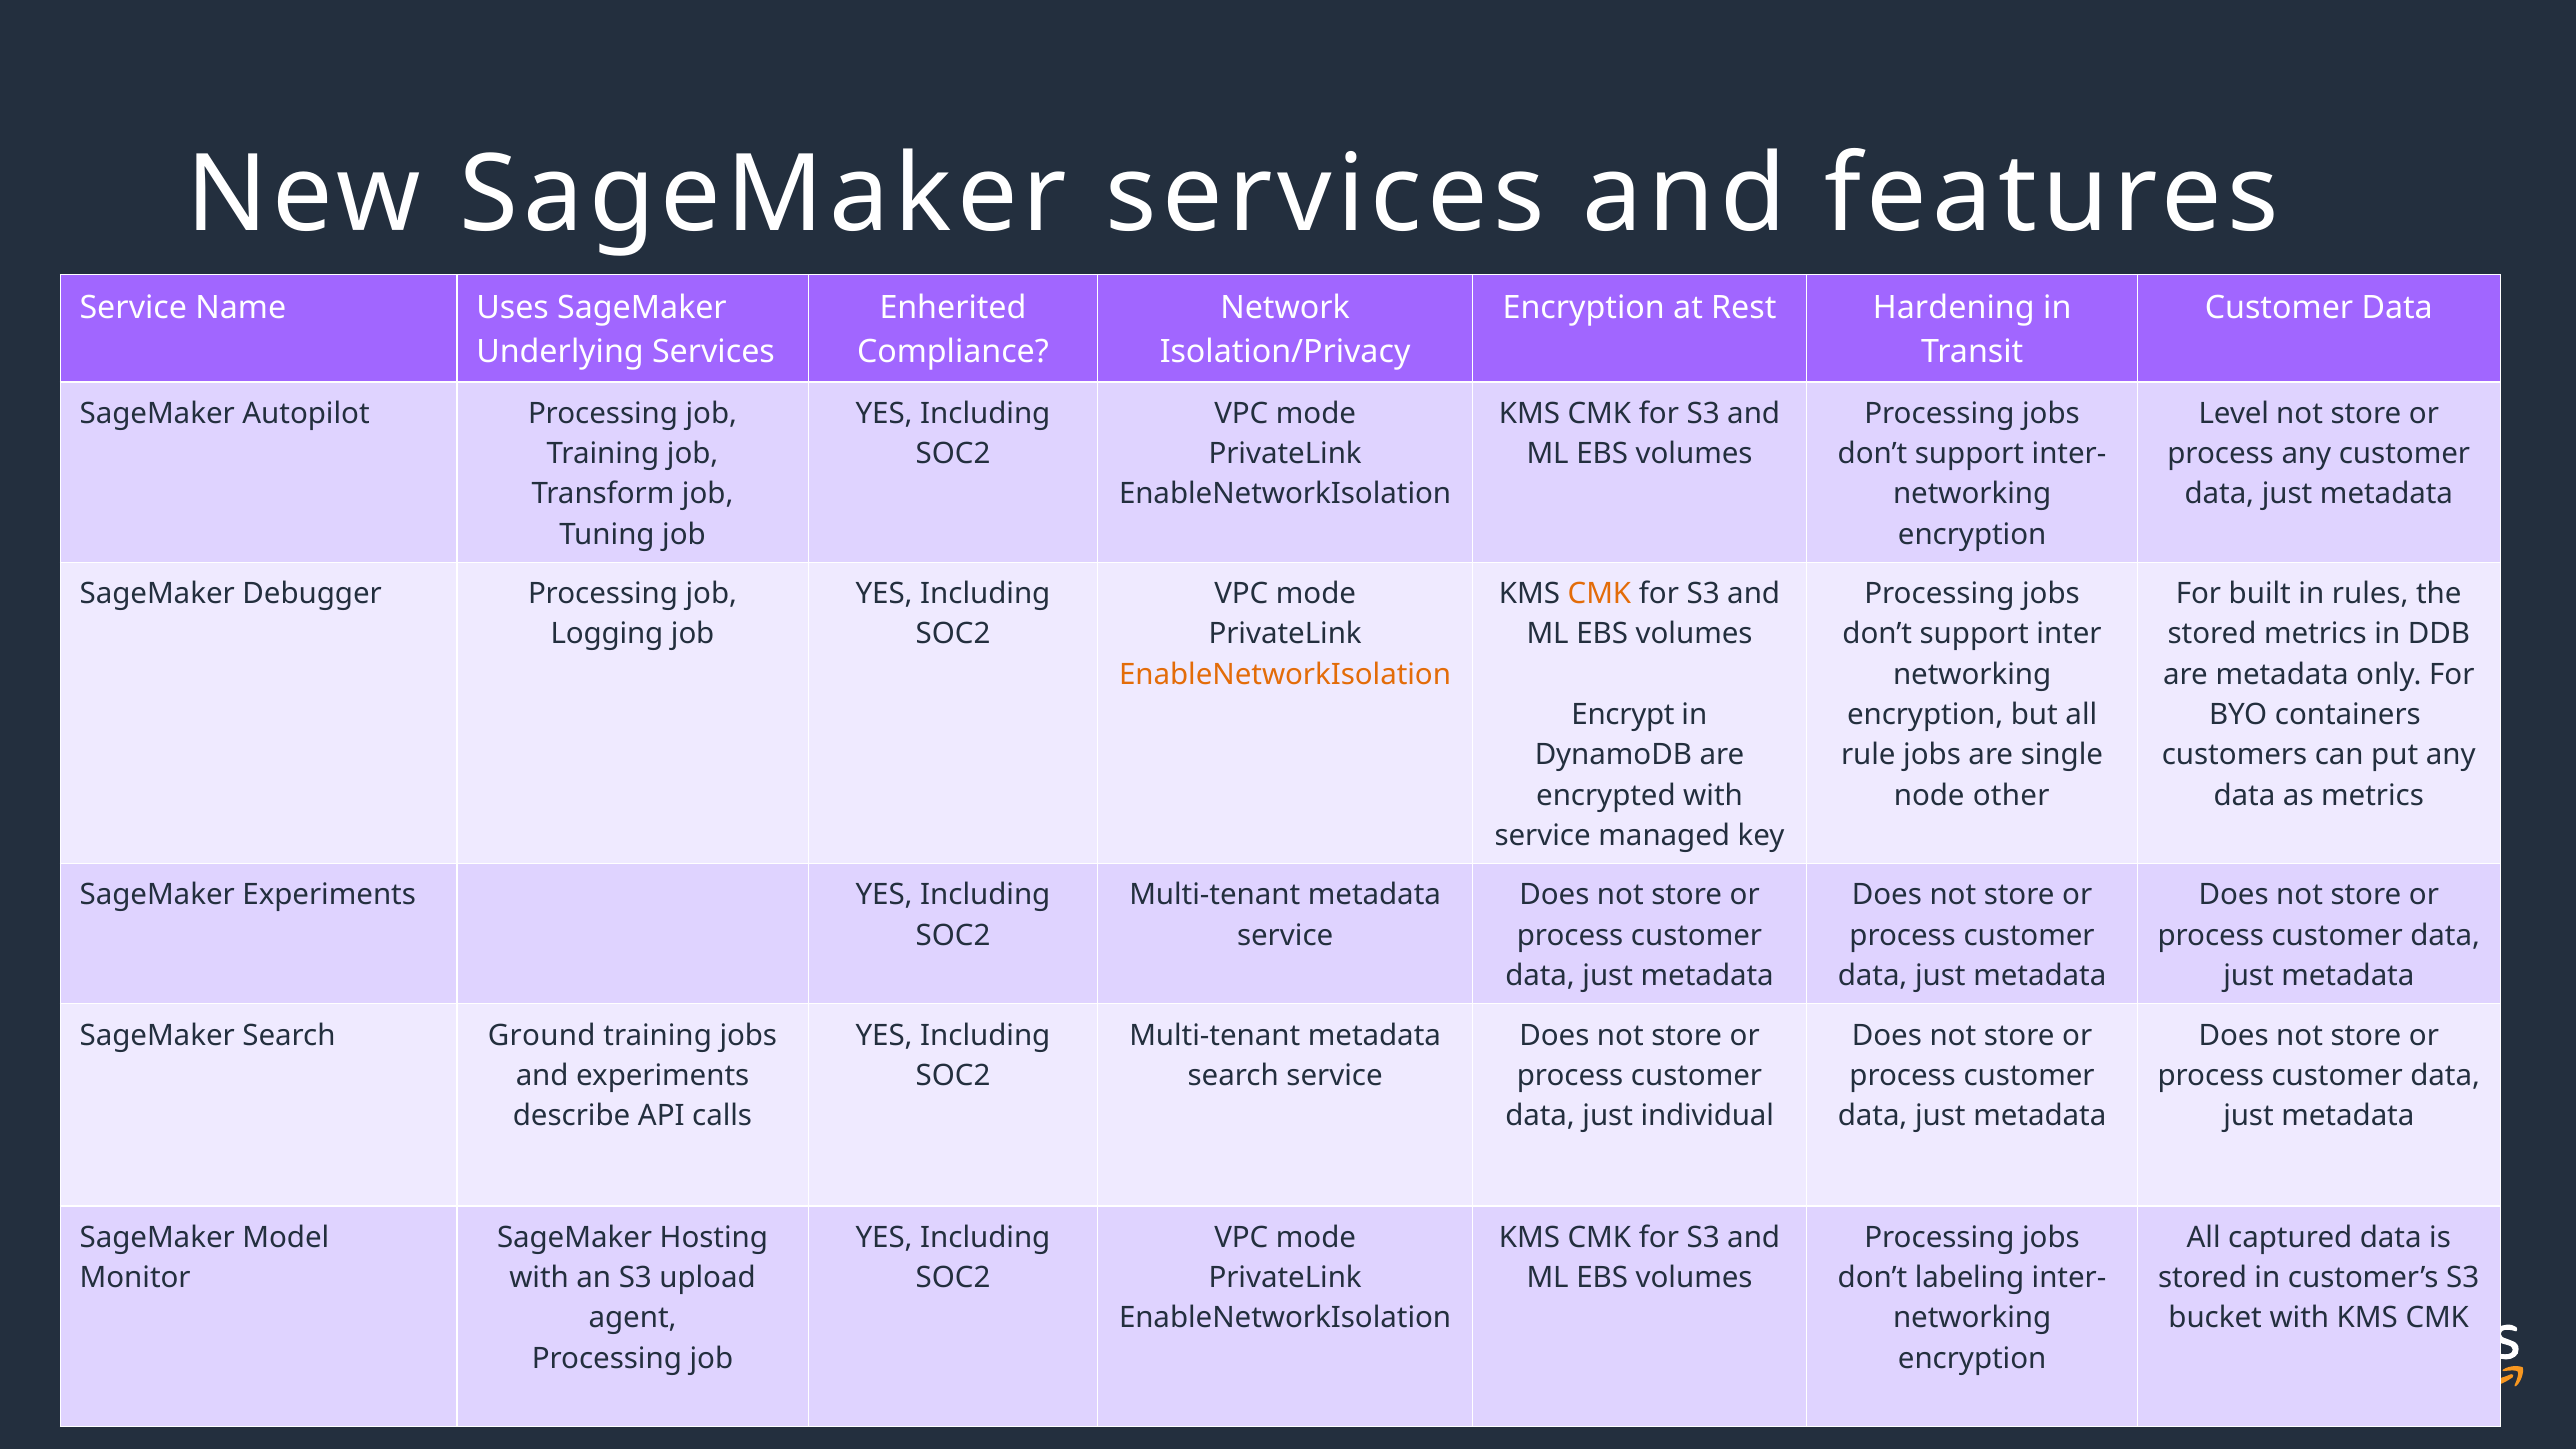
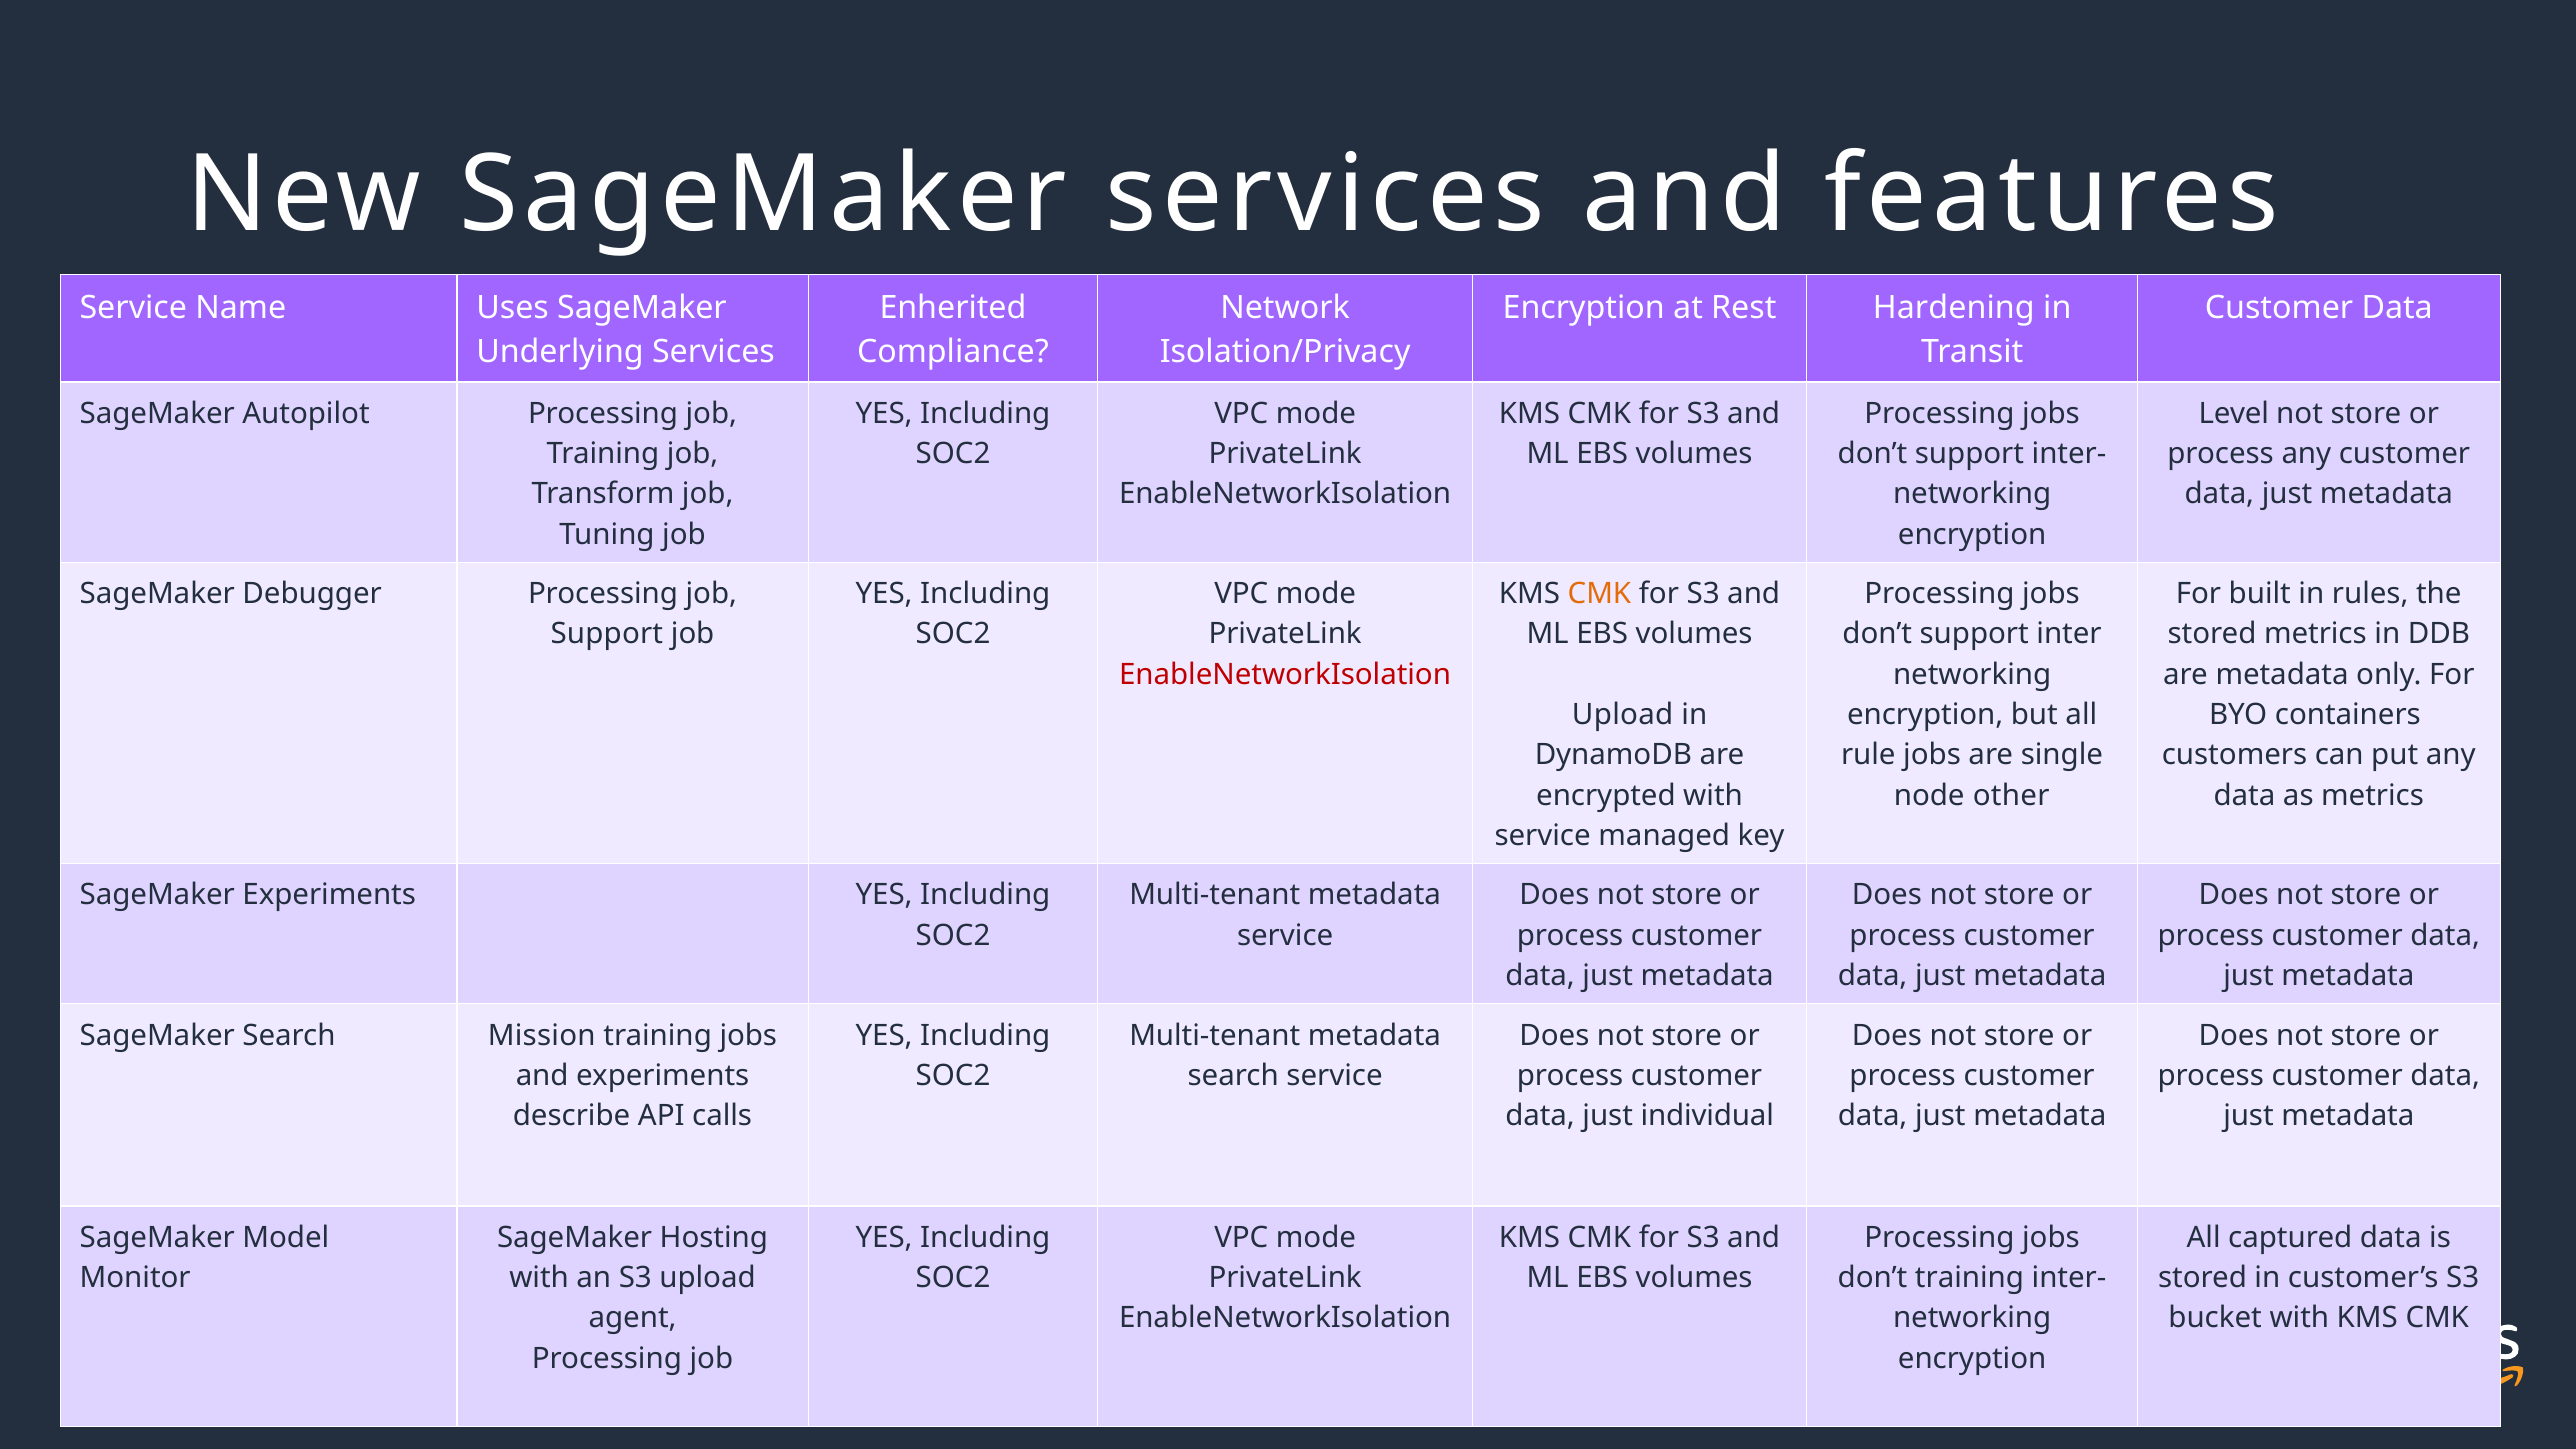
Logging at (607, 634): Logging -> Support
EnableNetworkIsolation at (1285, 674) colour: orange -> red
Encrypt at (1623, 715): Encrypt -> Upload
Ground: Ground -> Mission
don’t labeling: labeling -> training
